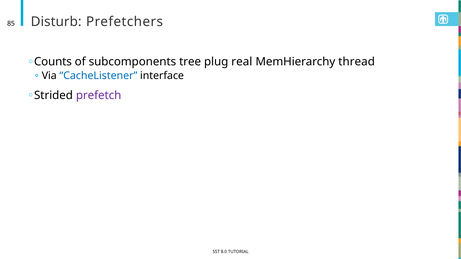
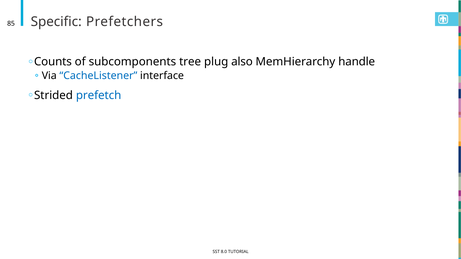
Disturb: Disturb -> Specific
real: real -> also
thread: thread -> handle
prefetch colour: purple -> blue
